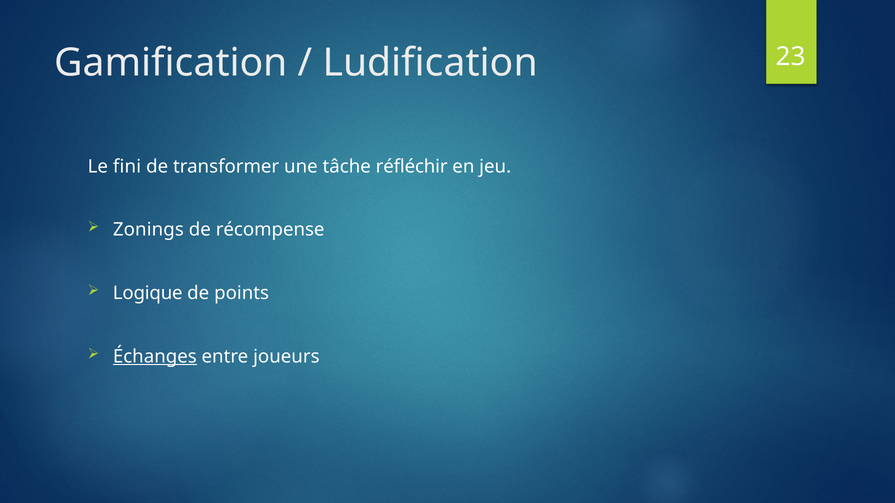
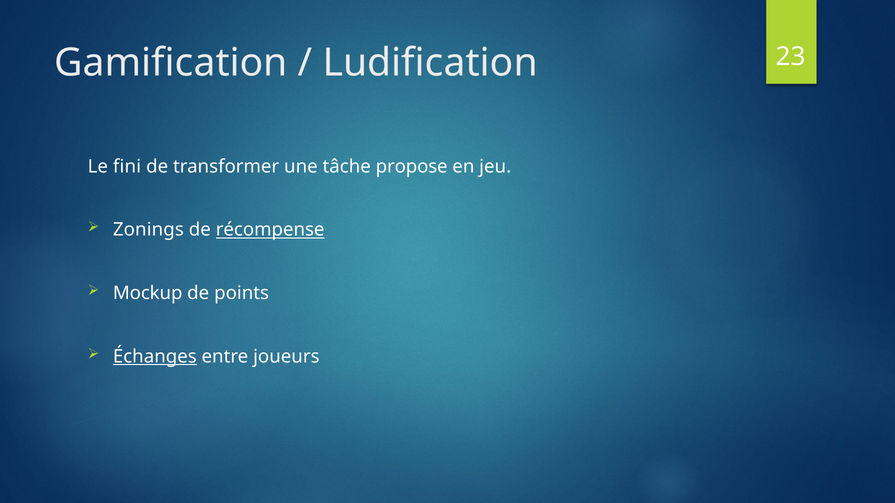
réfléchir: réfléchir -> propose
récompense underline: none -> present
Logique: Logique -> Mockup
